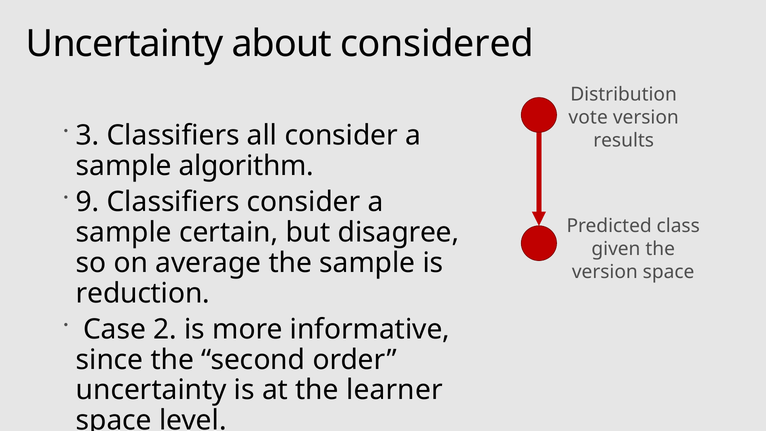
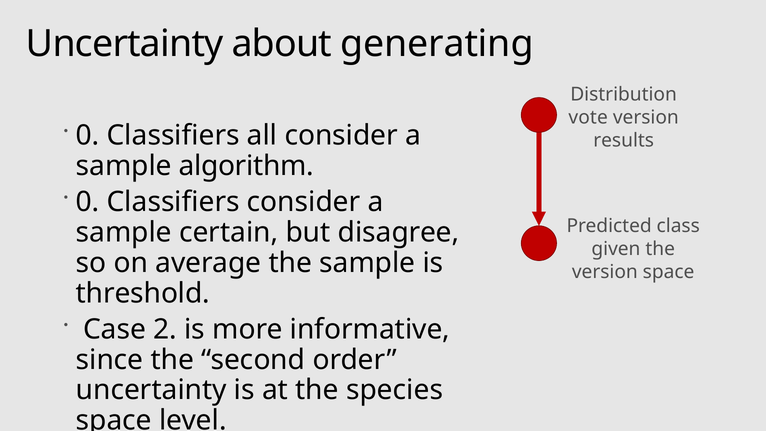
considered: considered -> generating
3 at (88, 135): 3 -> 0
9 at (88, 202): 9 -> 0
reduction: reduction -> threshold
learner: learner -> species
